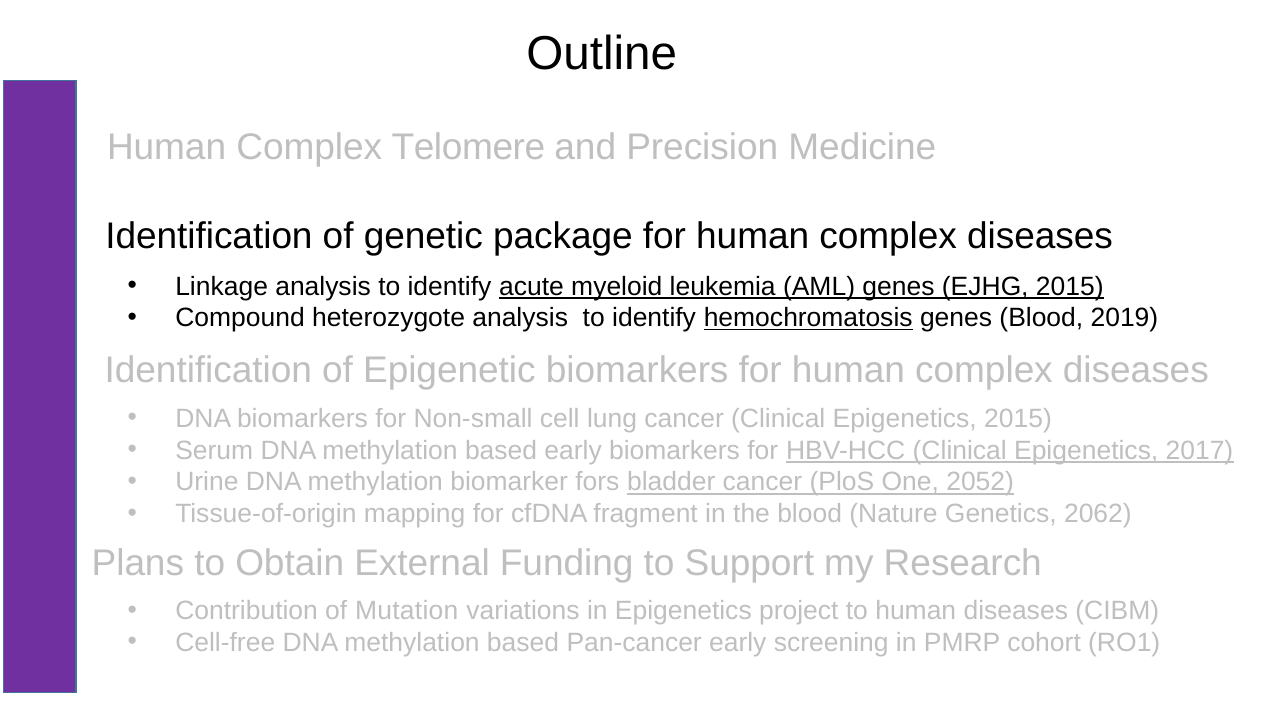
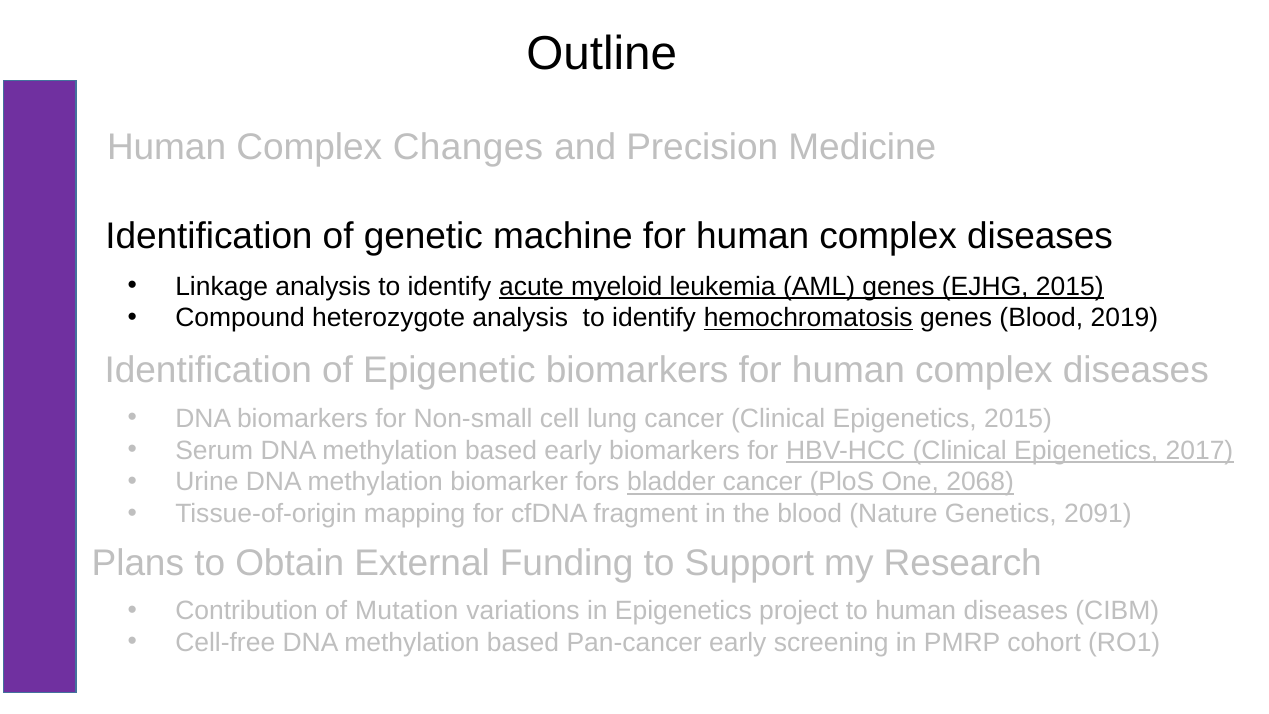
Telomere: Telomere -> Changes
package: package -> machine
2052: 2052 -> 2068
2062: 2062 -> 2091
